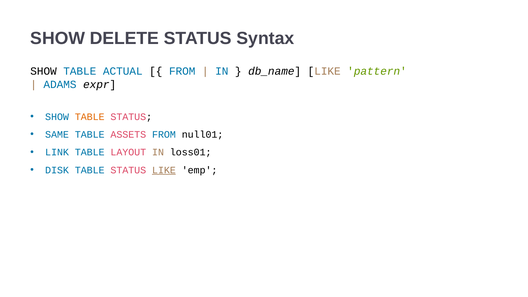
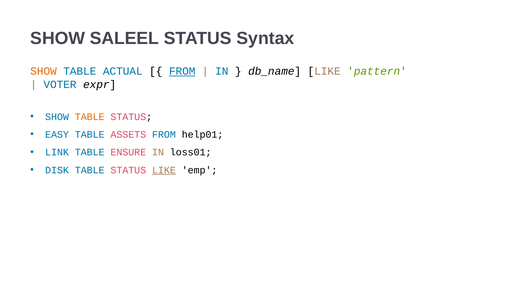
DELETE: DELETE -> SALEEL
SHOW at (44, 71) colour: black -> orange
FROM at (182, 71) underline: none -> present
ADAMS: ADAMS -> VOTER
SAME: SAME -> EASY
null01: null01 -> help01
LAYOUT: LAYOUT -> ENSURE
